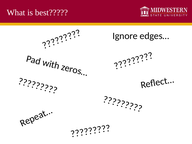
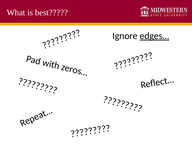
edges… underline: none -> present
